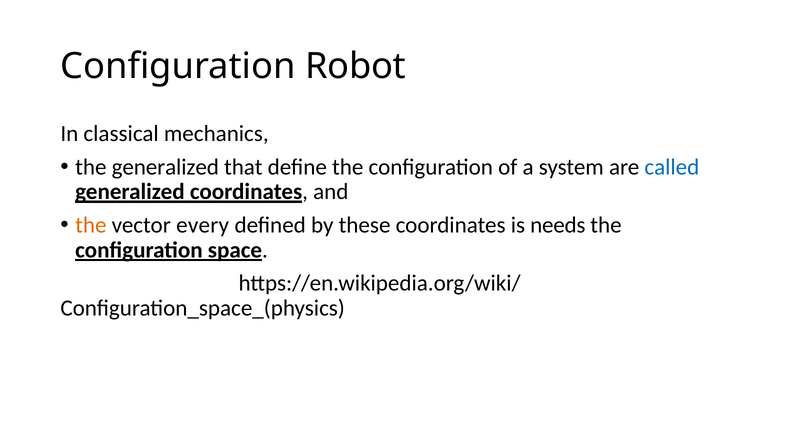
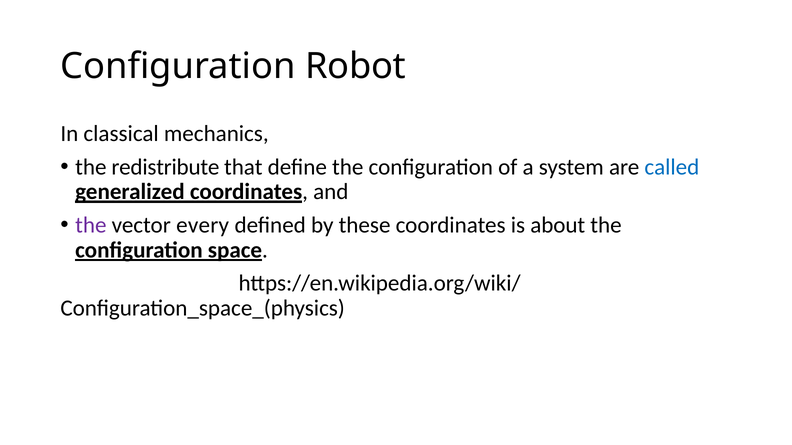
the generalized: generalized -> redistribute
the at (91, 225) colour: orange -> purple
needs: needs -> about
